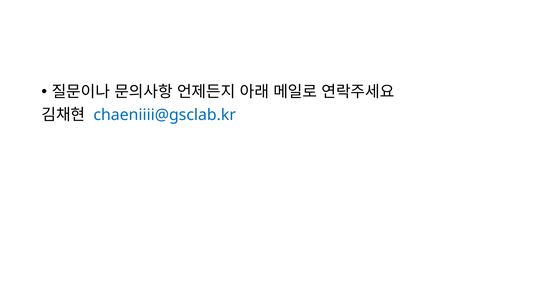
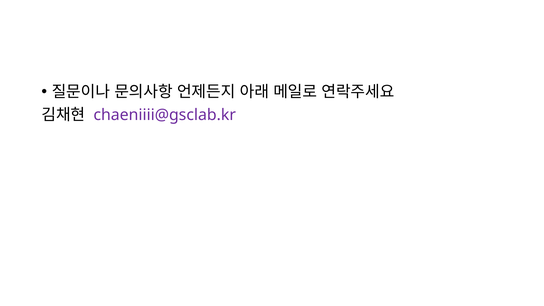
chaeniiii@gsclab.kr colour: blue -> purple
